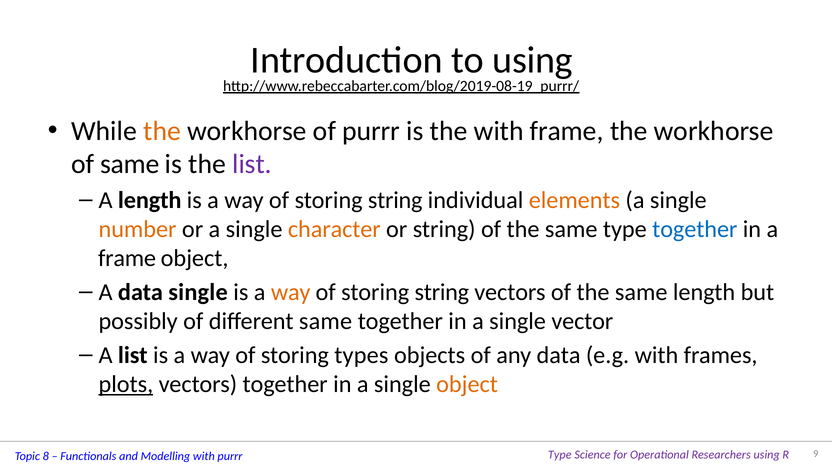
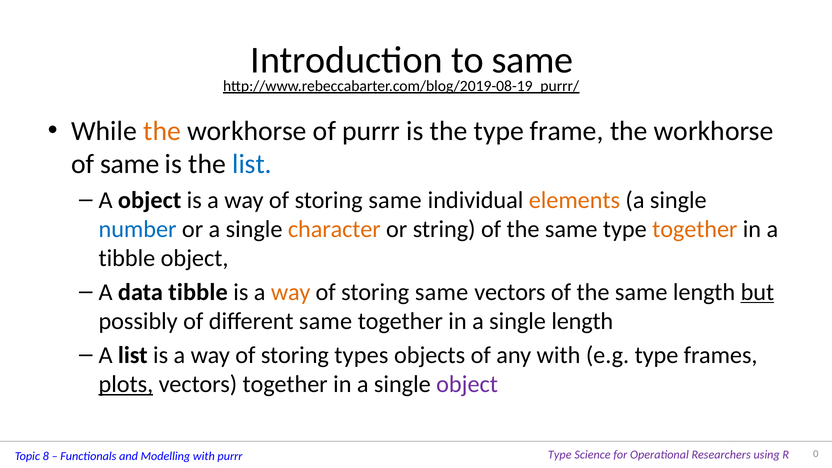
to using: using -> same
the with: with -> type
list at (252, 164) colour: purple -> blue
A length: length -> object
string at (395, 200): string -> same
number colour: orange -> blue
together at (695, 229) colour: blue -> orange
frame at (127, 258): frame -> tibble
data single: single -> tibble
string at (442, 292): string -> same
but underline: none -> present
single vector: vector -> length
any data: data -> with
e.g with: with -> type
object at (467, 384) colour: orange -> purple
9: 9 -> 0
